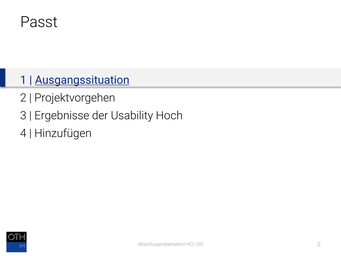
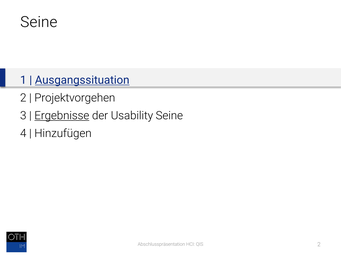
Passt at (39, 22): Passt -> Seine
Ergebnisse underline: none -> present
Usability Hoch: Hoch -> Seine
